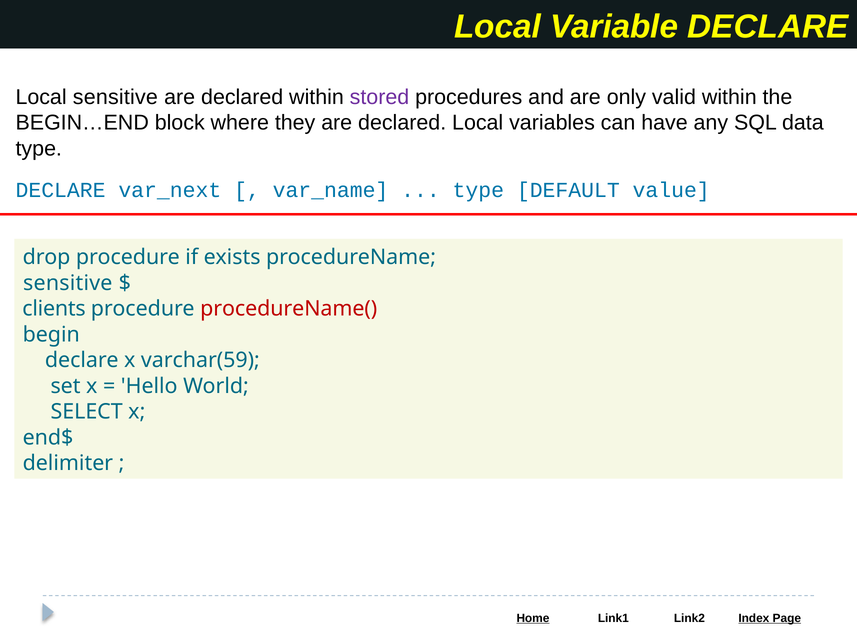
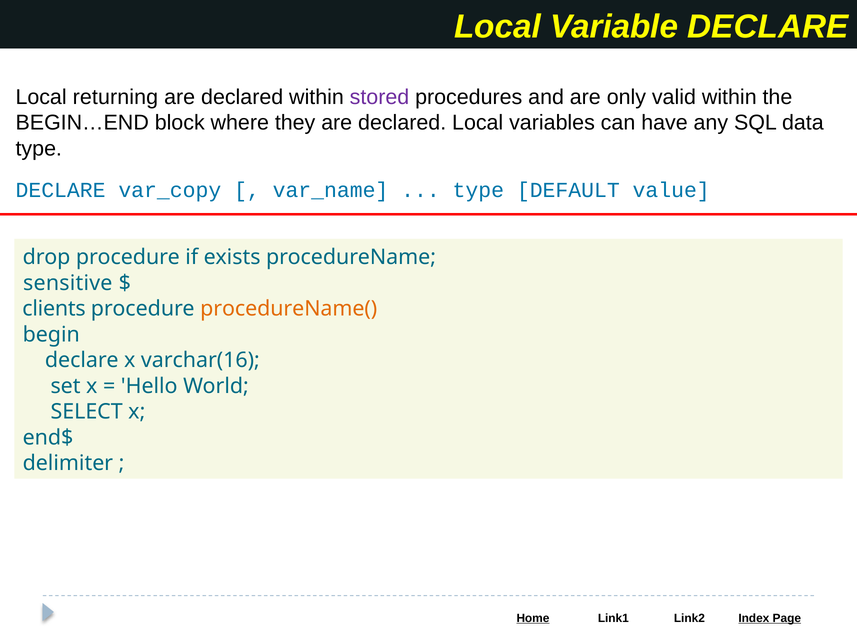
Local sensitive: sensitive -> returning
var_next: var_next -> var_copy
procedureName( colour: red -> orange
varchar(59: varchar(59 -> varchar(16
